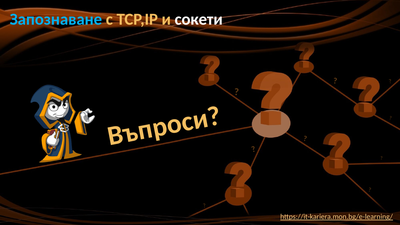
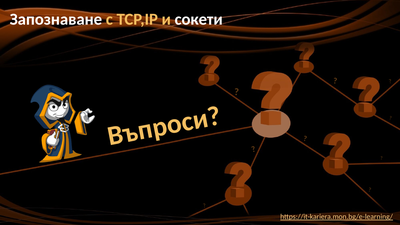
Запознаване colour: light blue -> white
